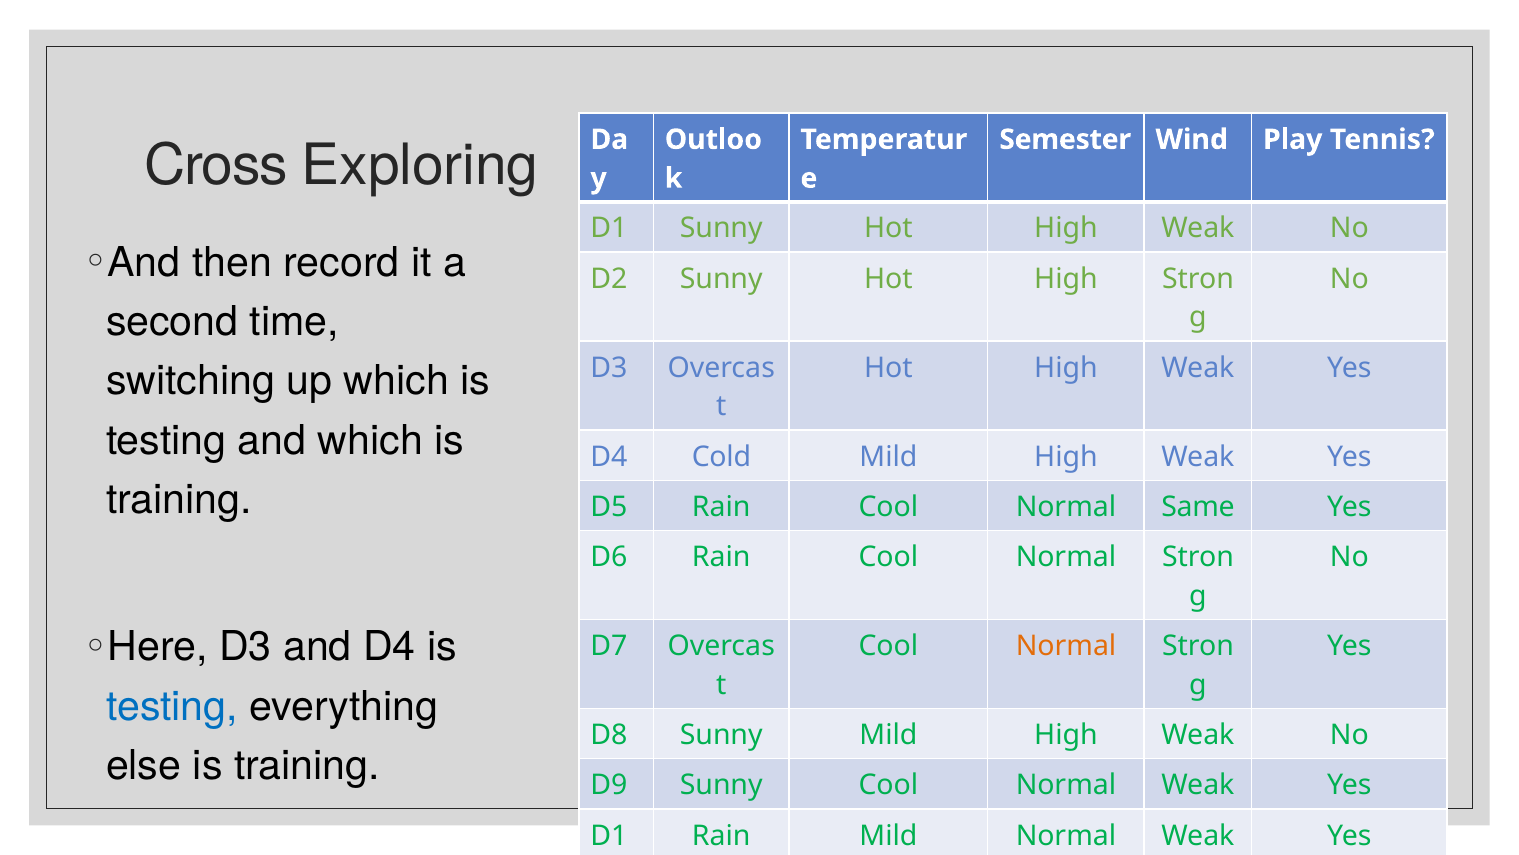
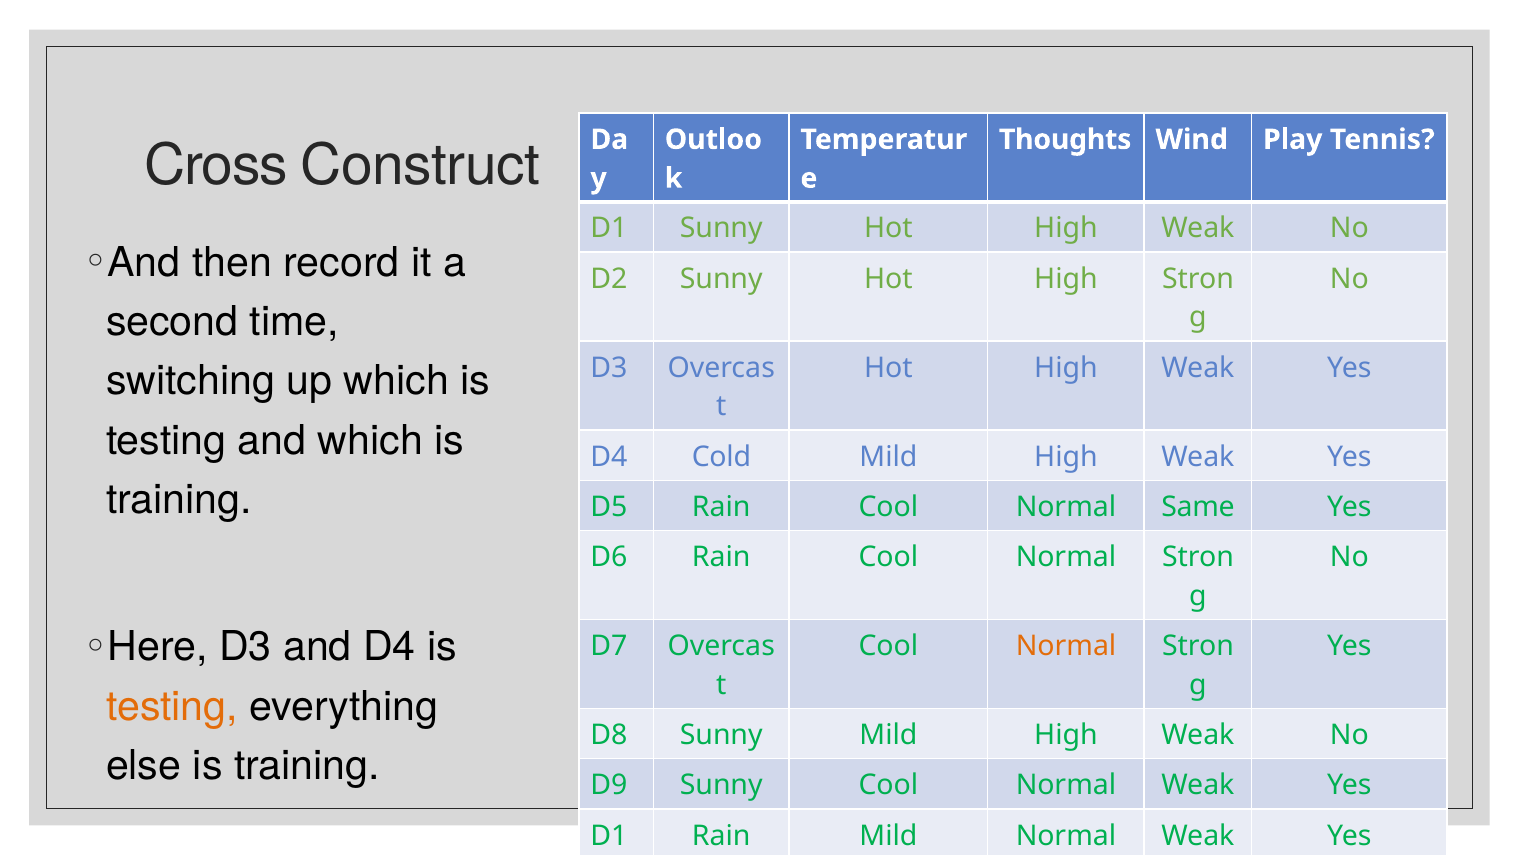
Semester: Semester -> Thoughts
Exploring: Exploring -> Construct
testing at (172, 706) colour: blue -> orange
